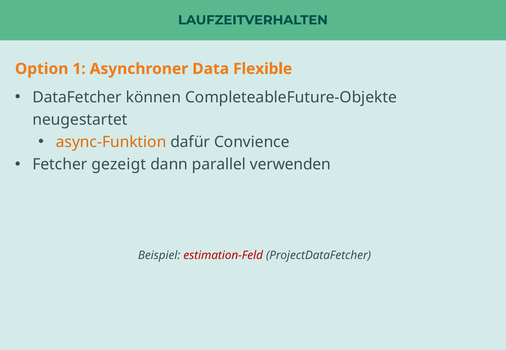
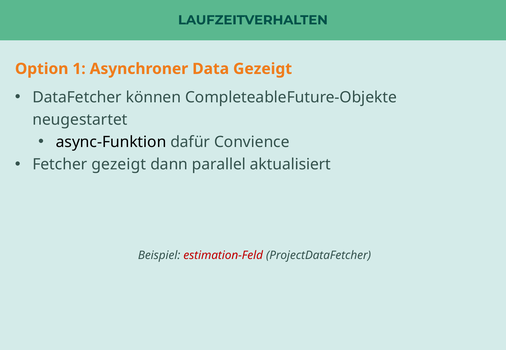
Data Flexible: Flexible -> Gezeigt
async-Funktion colour: orange -> black
verwenden: verwenden -> aktualisiert
